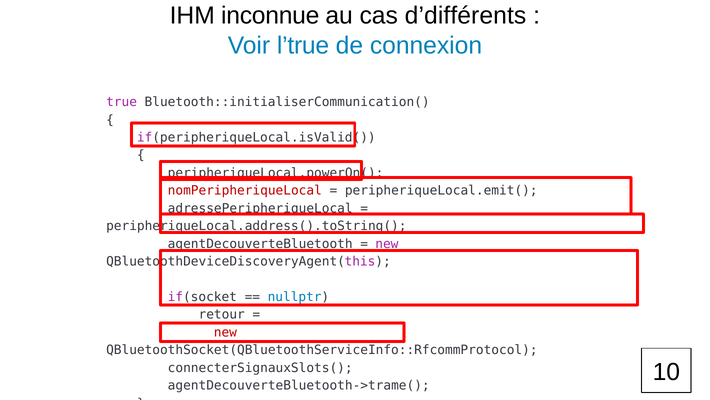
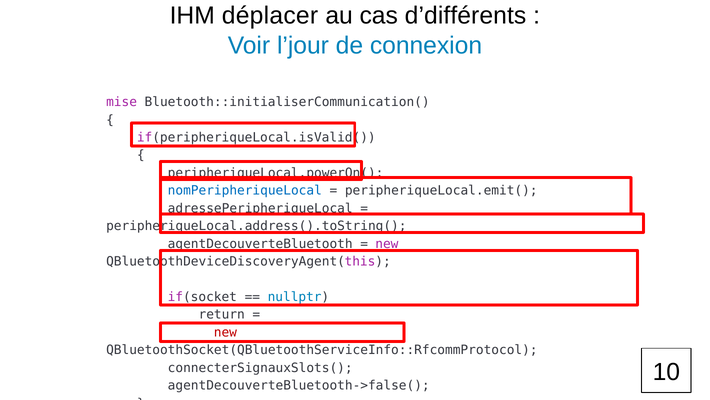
inconnue: inconnue -> déplacer
l’true: l’true -> l’jour
true: true -> mise
nomPeripheriqueLocal colour: red -> blue
retour: retour -> return
agentDecouverteBluetooth->trame(: agentDecouverteBluetooth->trame( -> agentDecouverteBluetooth->false(
